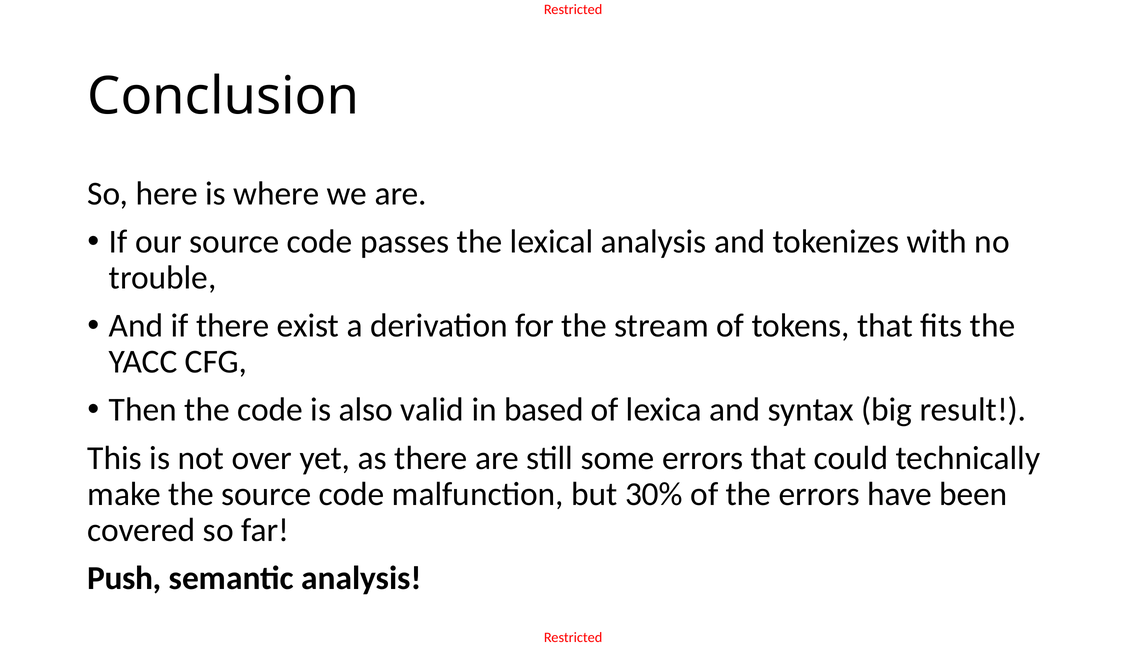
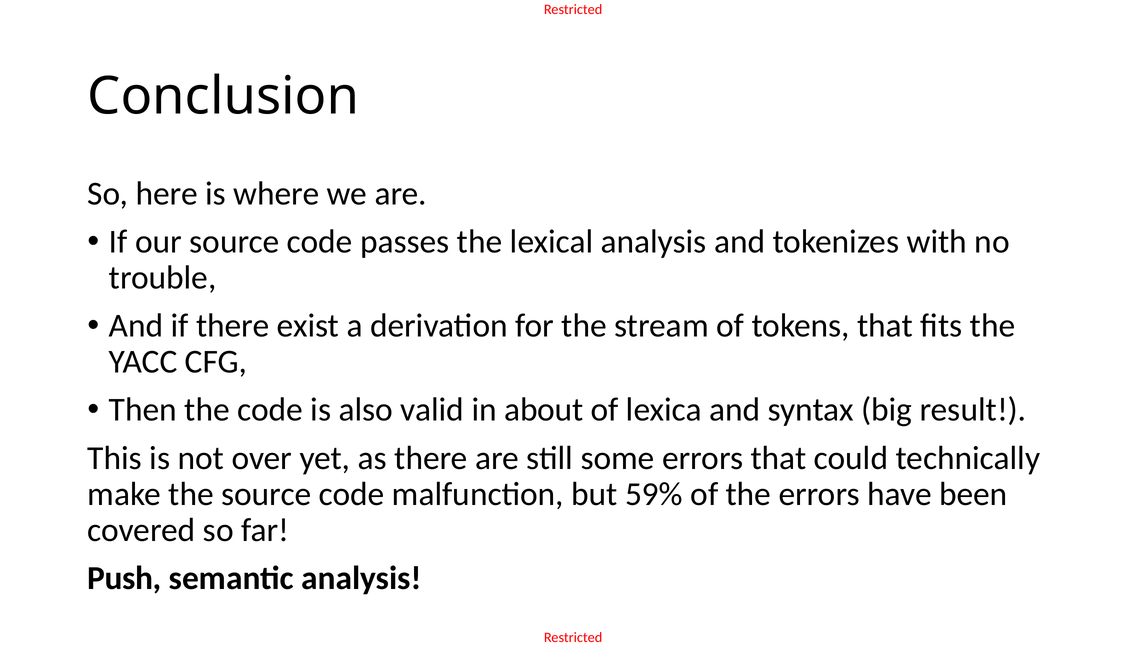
based: based -> about
30%: 30% -> 59%
